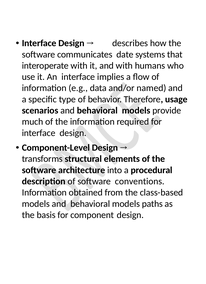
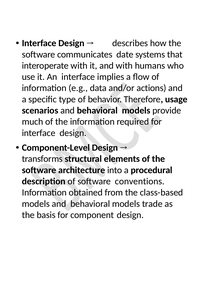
named: named -> actions
paths: paths -> trade
